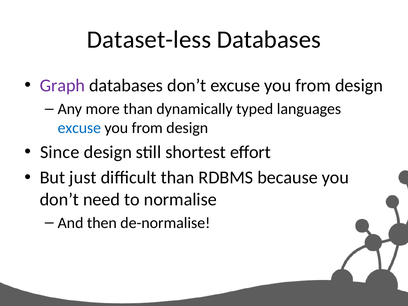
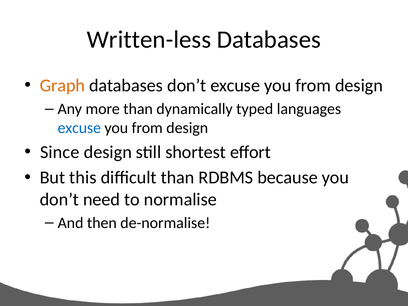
Dataset-less: Dataset-less -> Written-less
Graph colour: purple -> orange
just: just -> this
